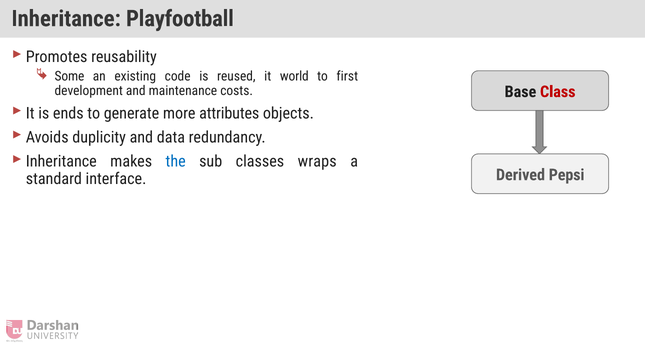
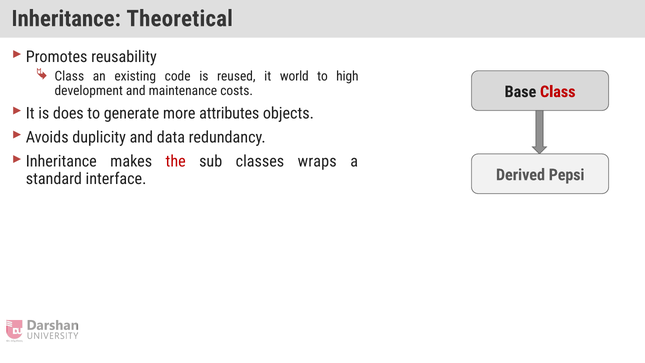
Playfootball: Playfootball -> Theoretical
Some at (69, 76): Some -> Class
first: first -> high
ends: ends -> does
the colour: blue -> red
